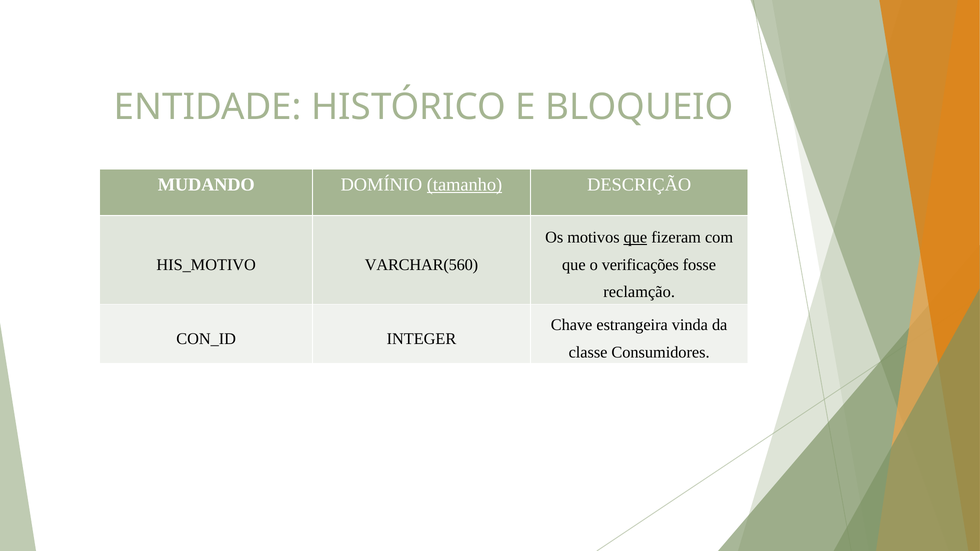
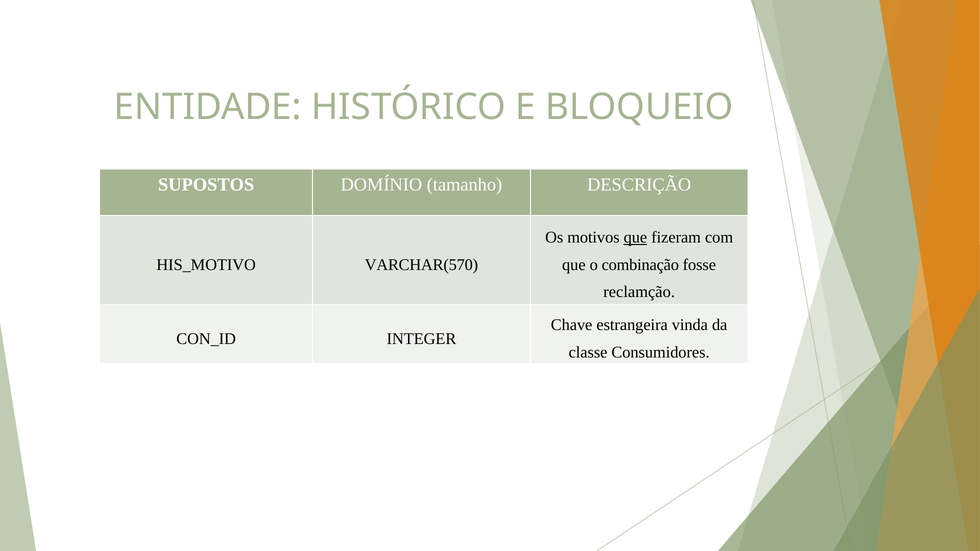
MUDANDO: MUDANDO -> SUPOSTOS
tamanho underline: present -> none
VARCHAR(560: VARCHAR(560 -> VARCHAR(570
verificações: verificações -> combinação
